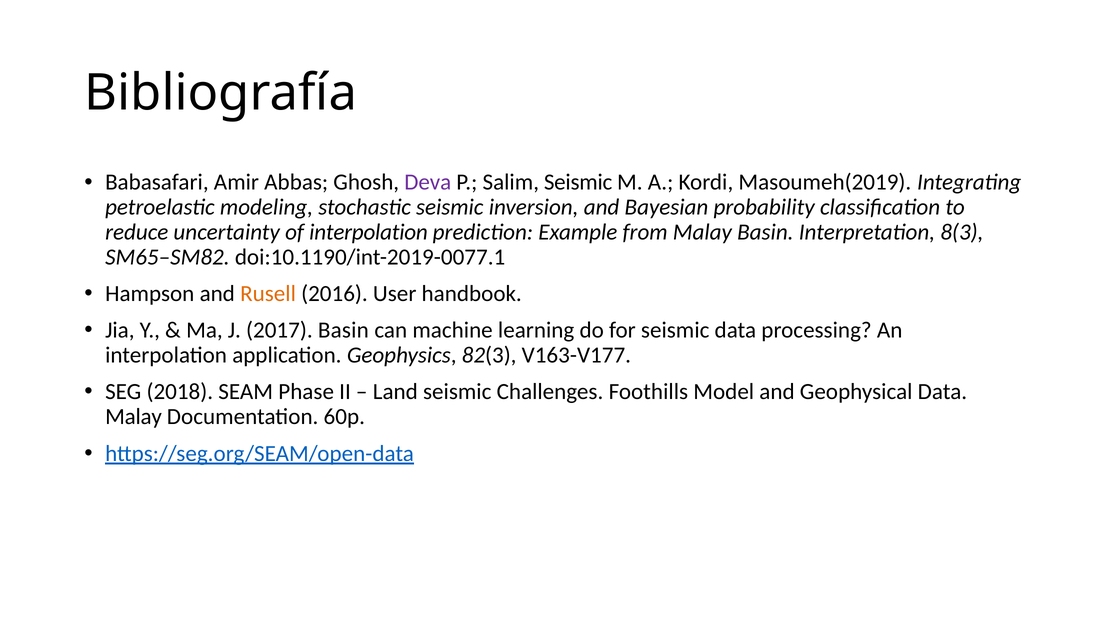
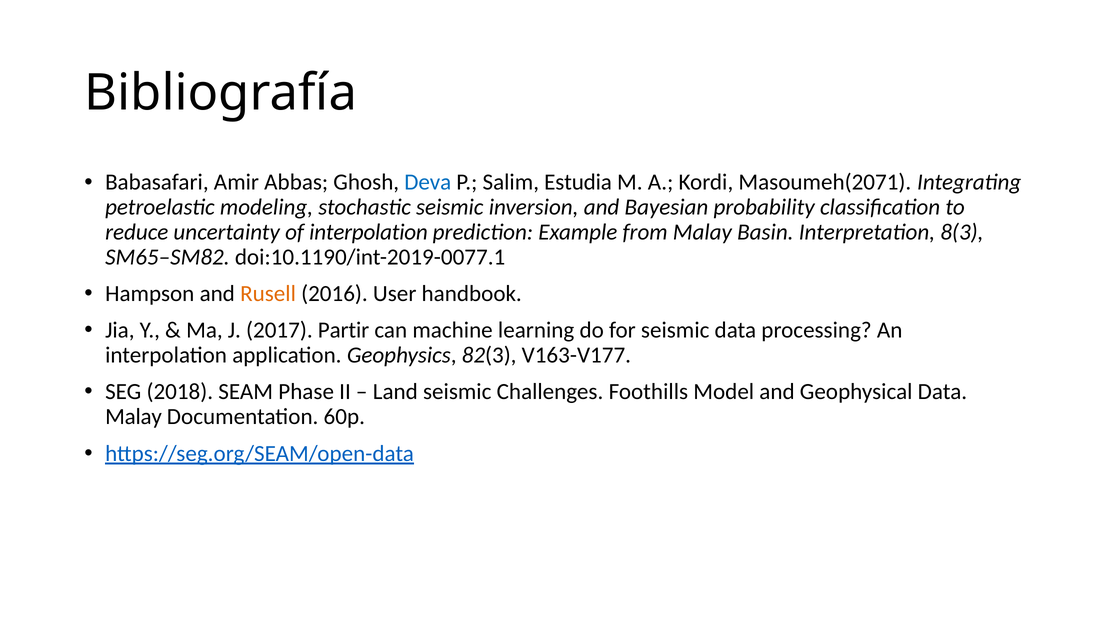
Deva colour: purple -> blue
Salim Seismic: Seismic -> Estudia
Masoumeh(2019: Masoumeh(2019 -> Masoumeh(2071
2017 Basin: Basin -> Partir
